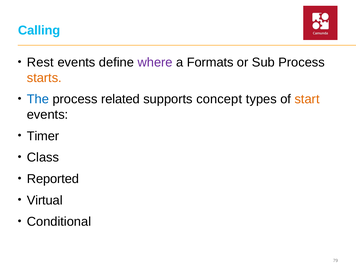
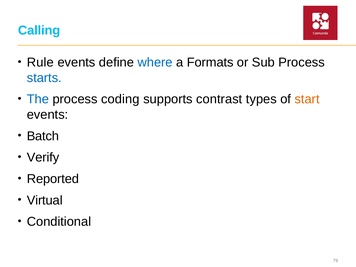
Rest: Rest -> Rule
where colour: purple -> blue
starts colour: orange -> blue
related: related -> coding
concept: concept -> contrast
Timer: Timer -> Batch
Class: Class -> Verify
